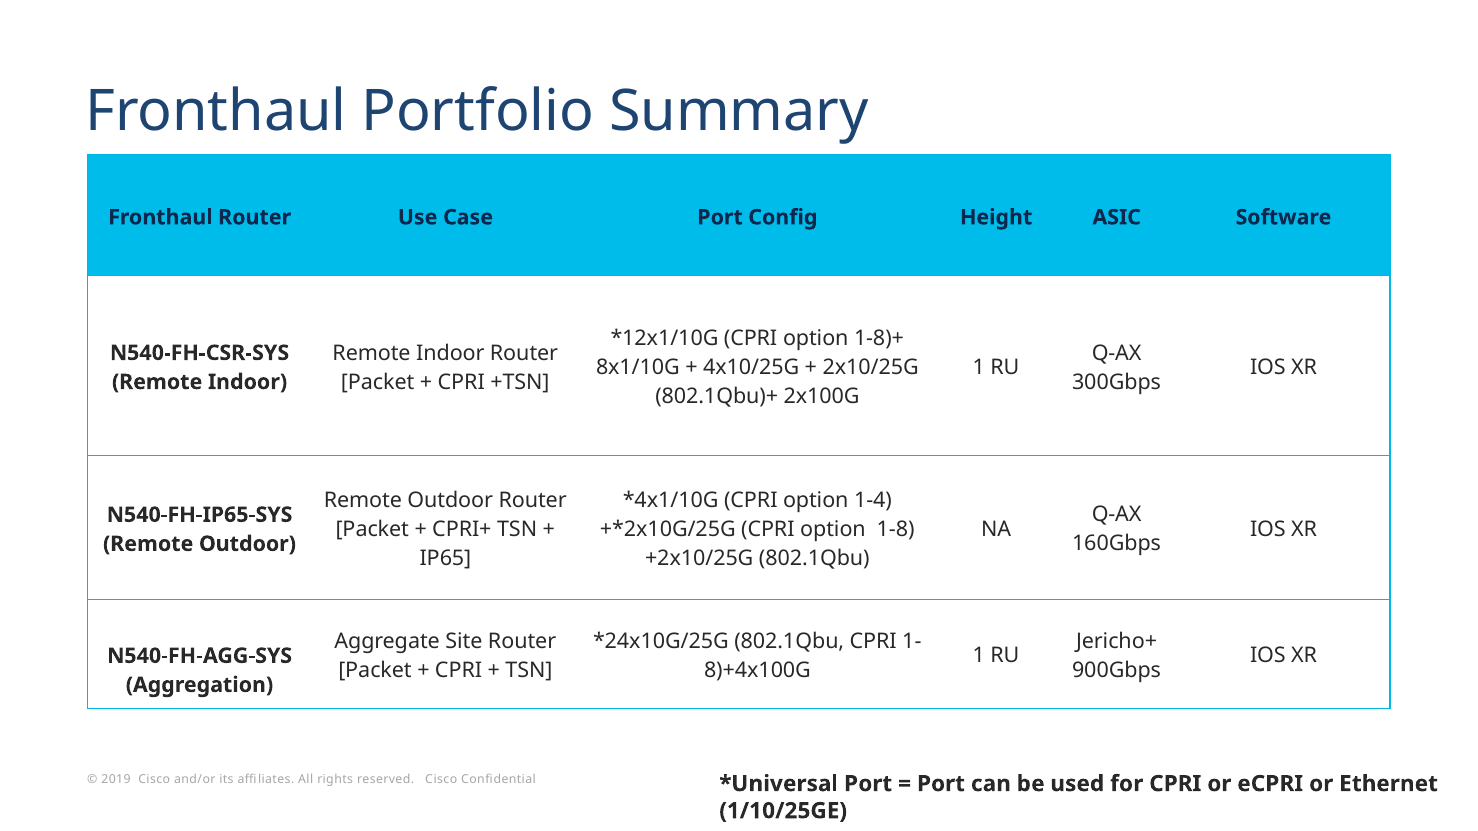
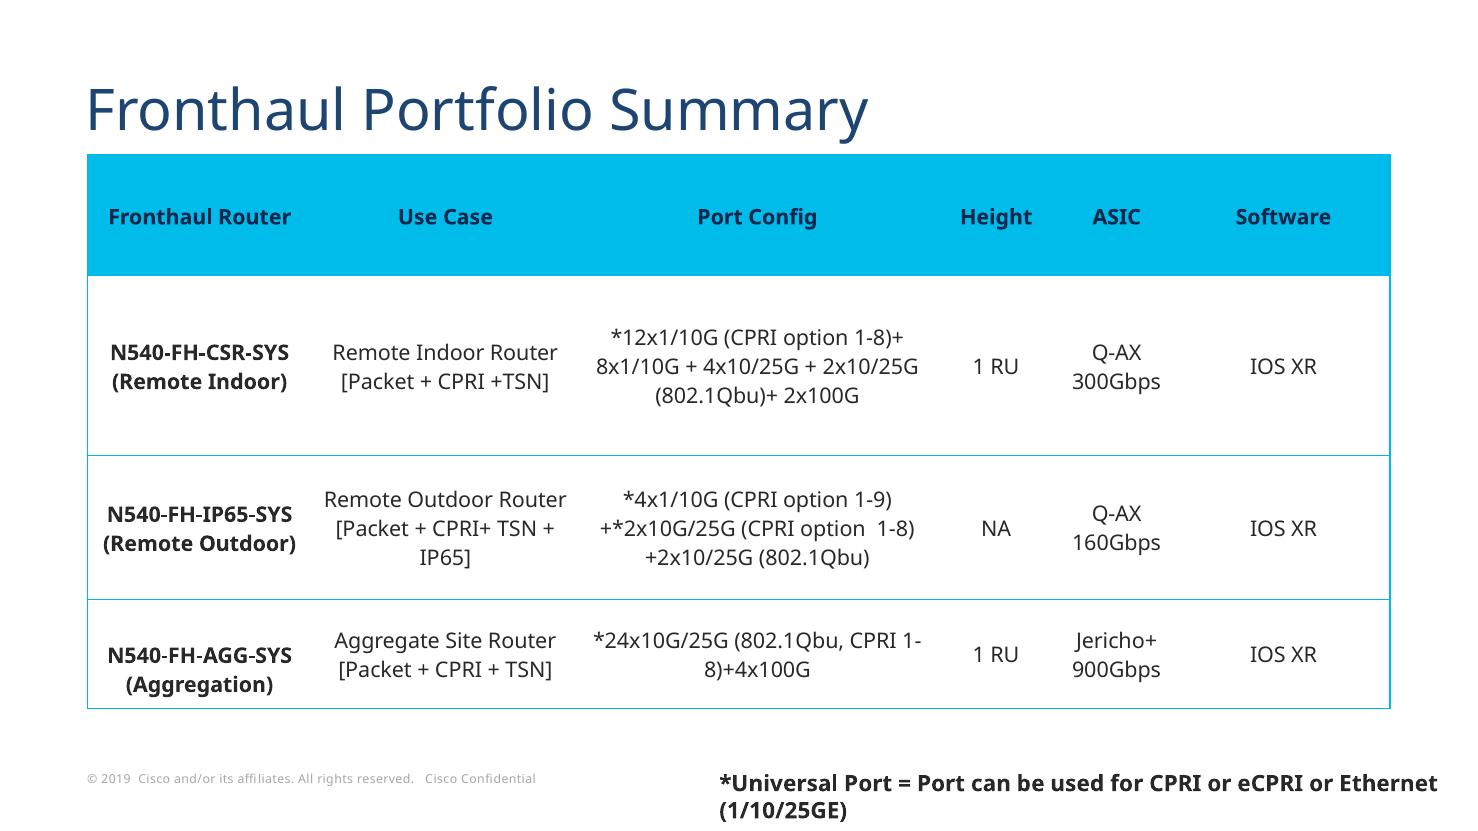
1-4: 1-4 -> 1-9
